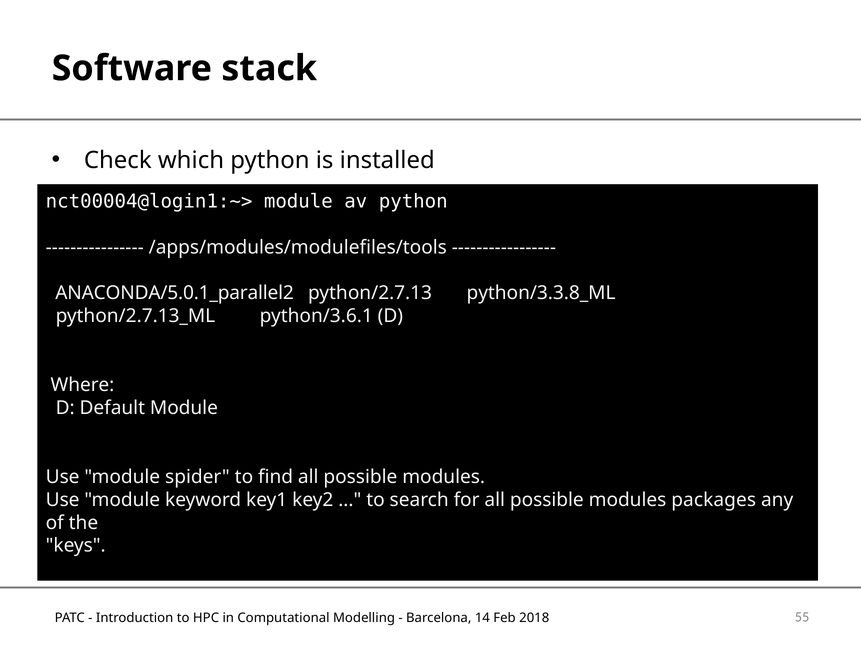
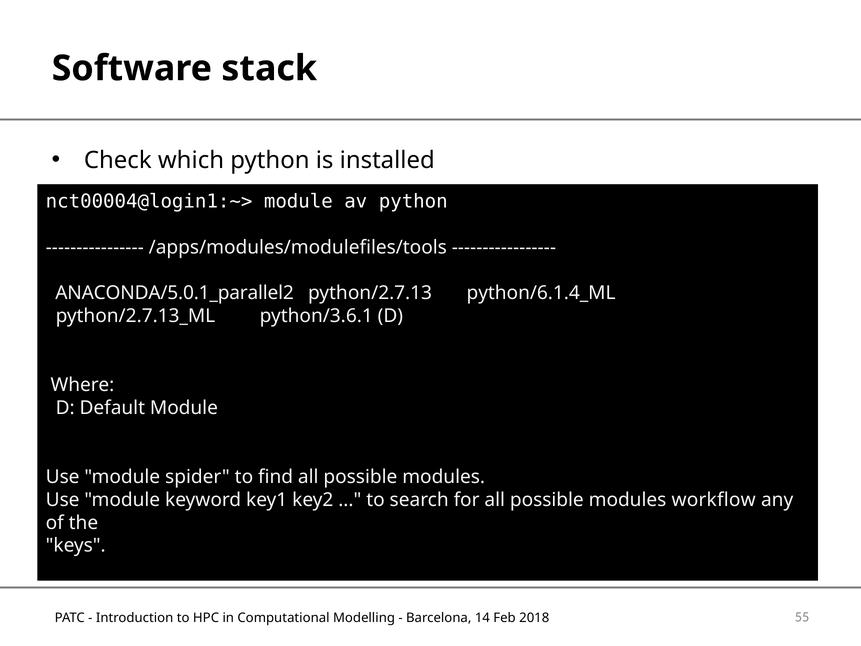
python/3.3.8_ML: python/3.3.8_ML -> python/6.1.4_ML
packages: packages -> workflow
